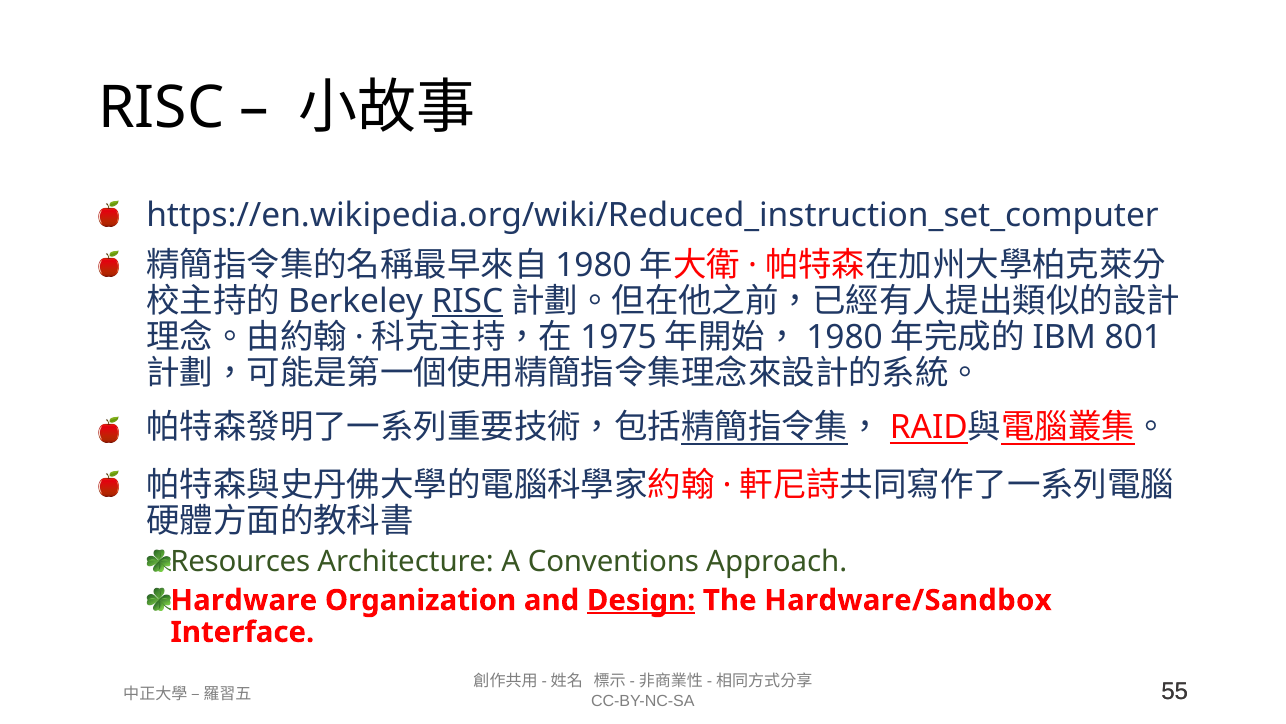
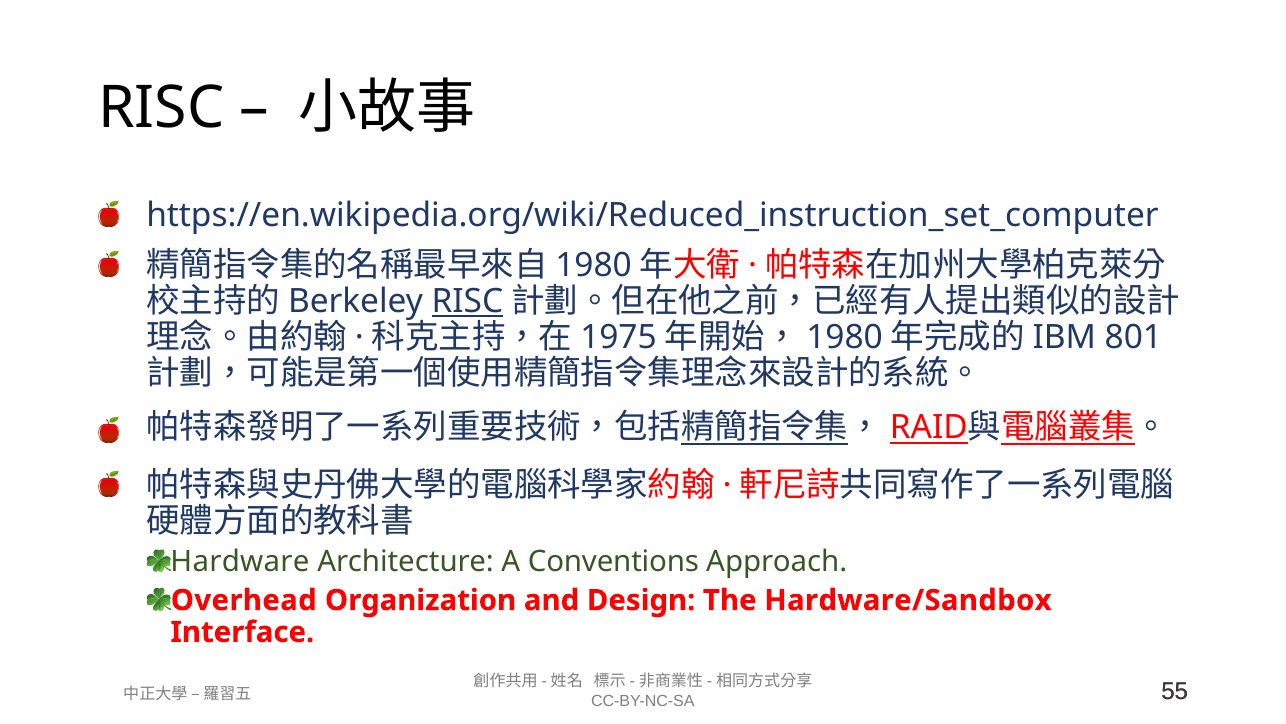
Resources: Resources -> Hardware
Hardware: Hardware -> Overhead
Design underline: present -> none
